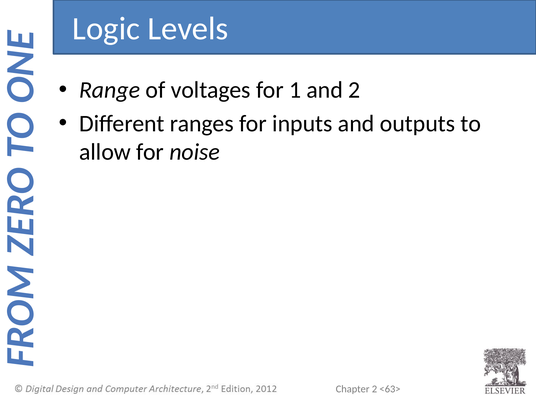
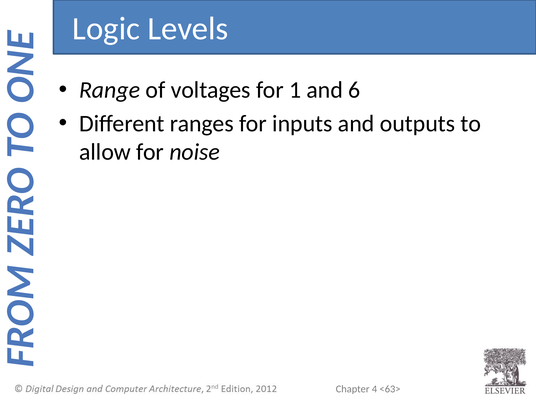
and 2: 2 -> 6
2 at (374, 389): 2 -> 4
